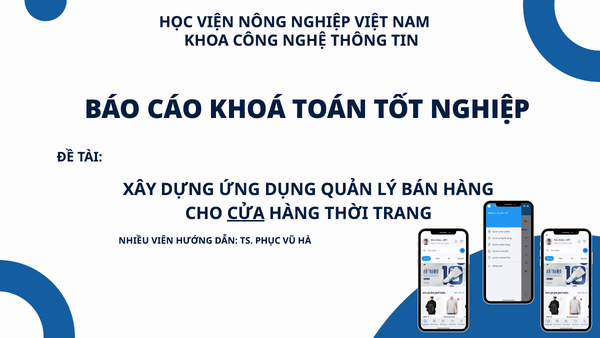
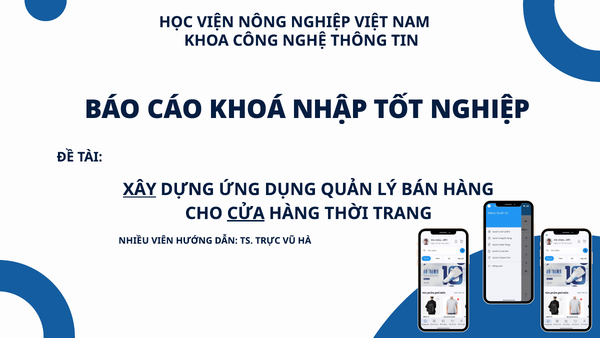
TOÁN: TOÁN -> NHẬP
XÂY underline: none -> present
PHỤC: PHỤC -> TRỰC
